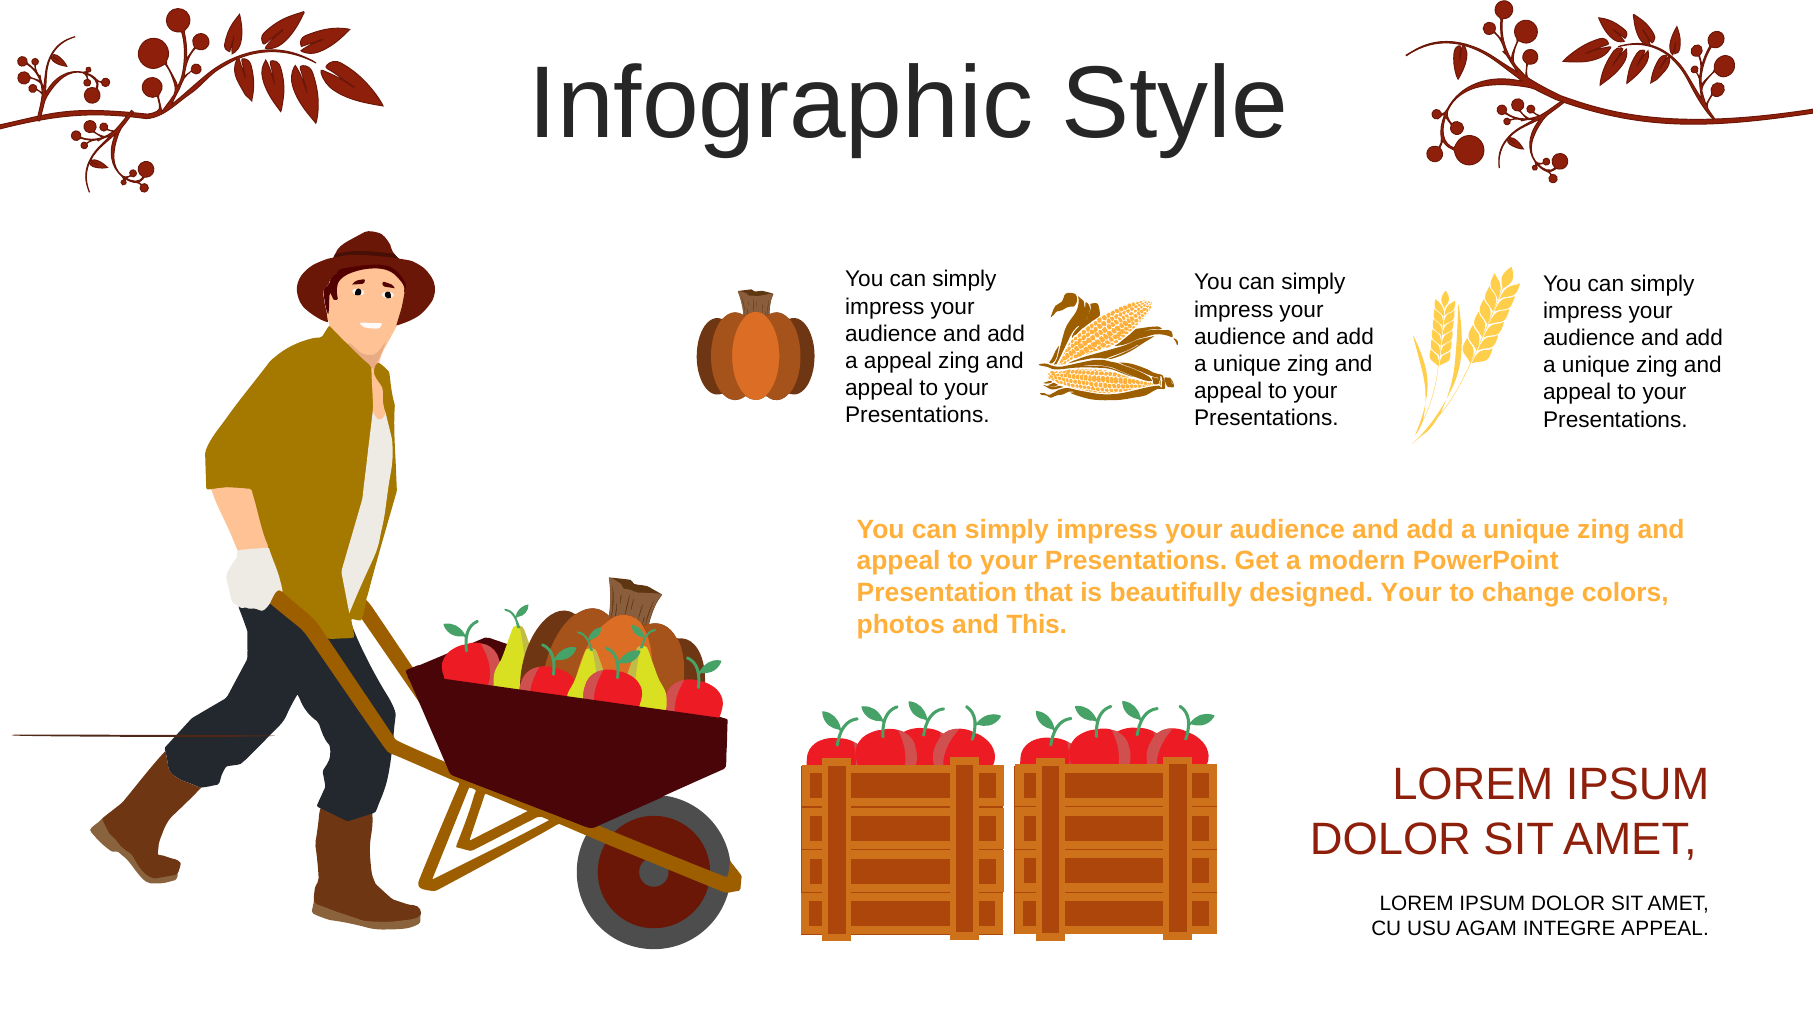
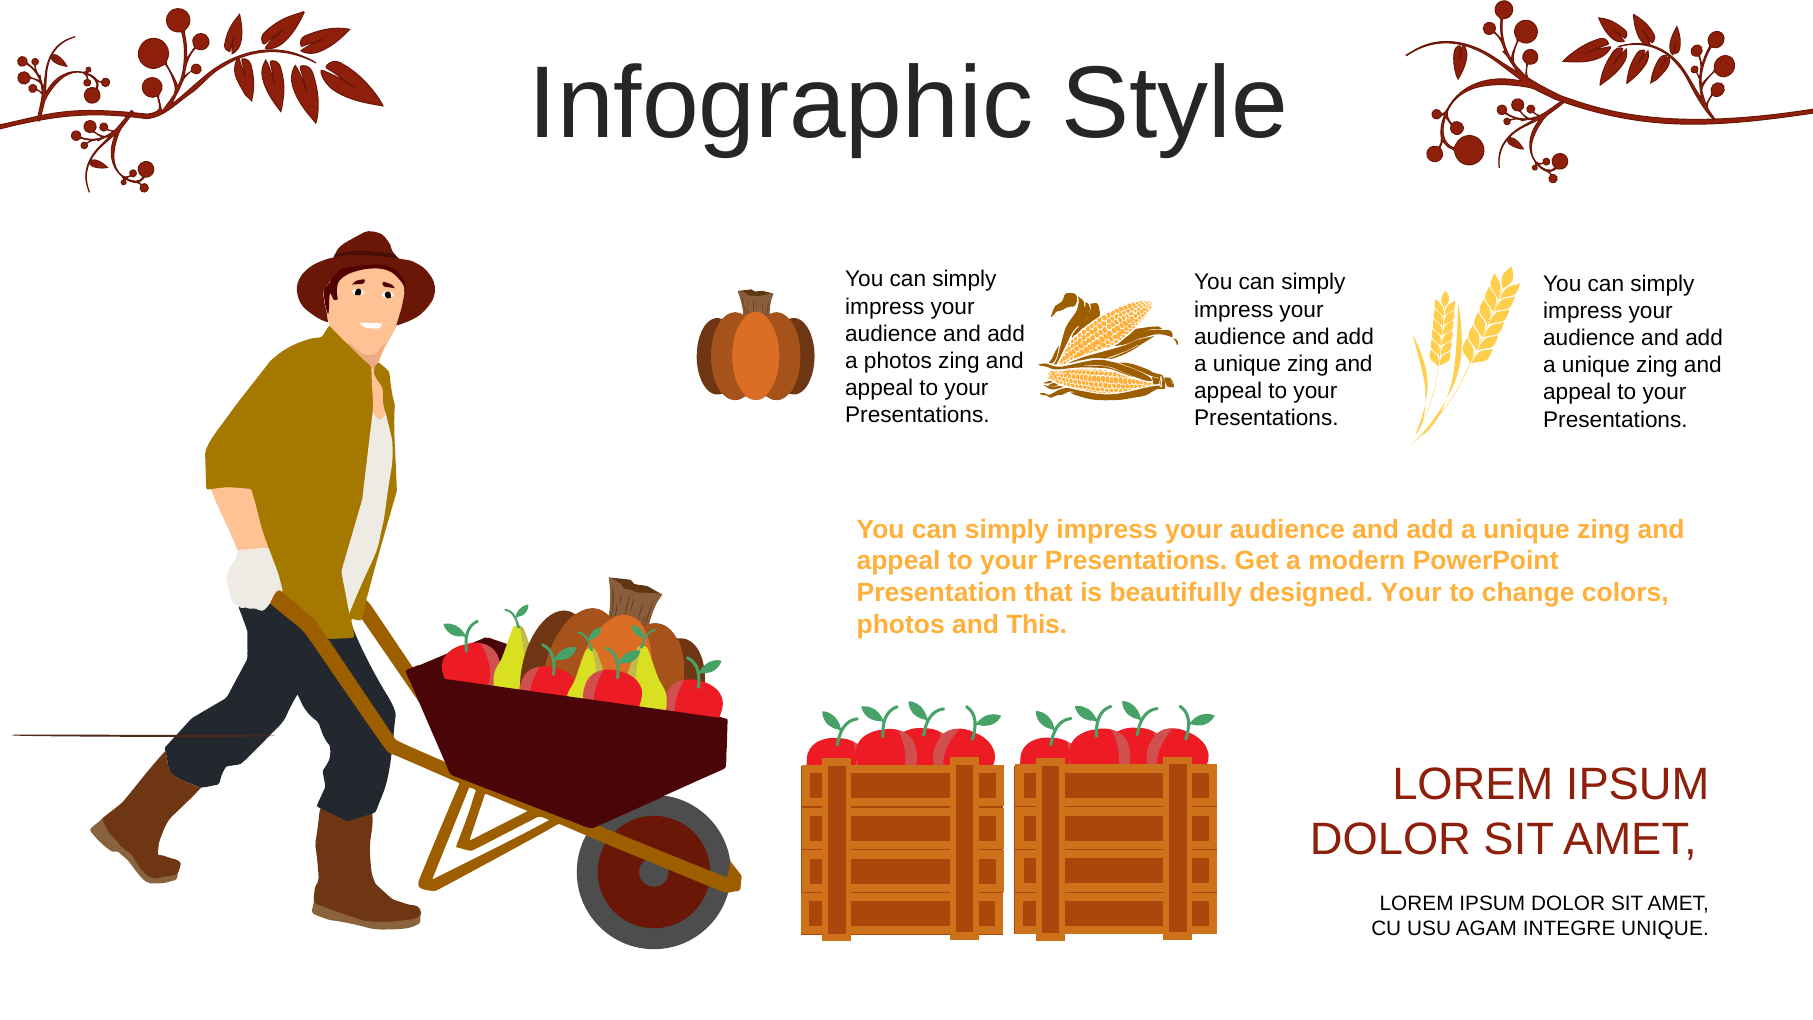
a appeal: appeal -> photos
INTEGRE APPEAL: APPEAL -> UNIQUE
